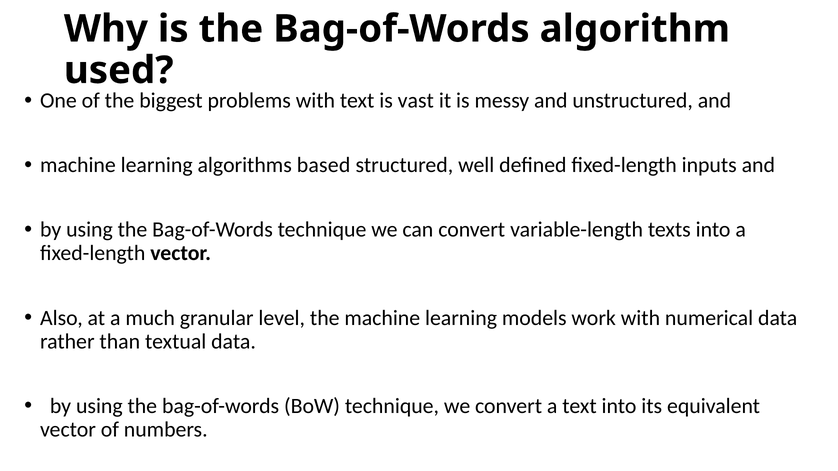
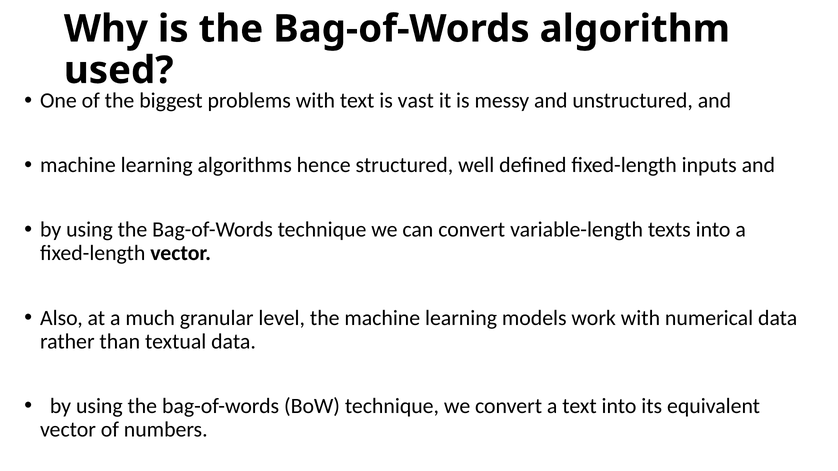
based: based -> hence
